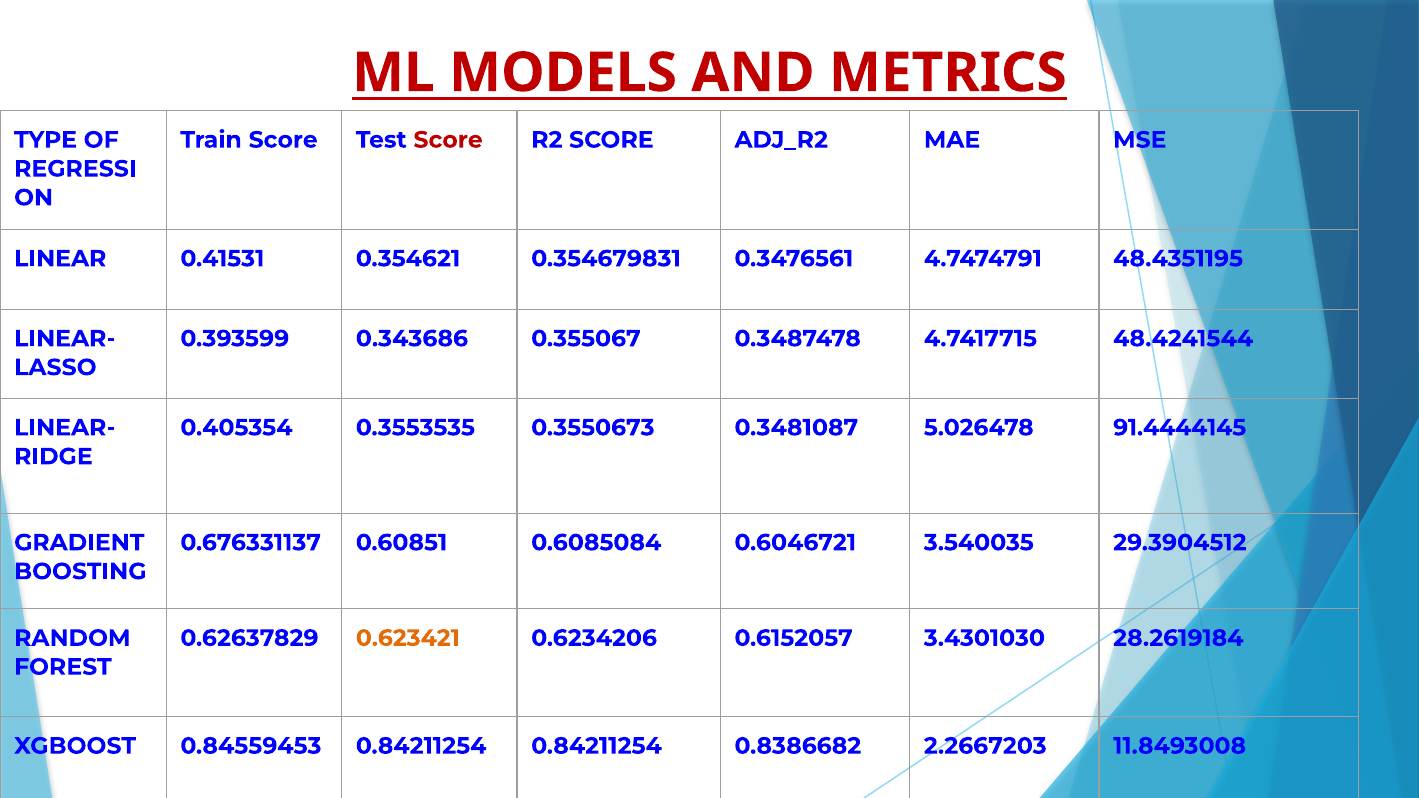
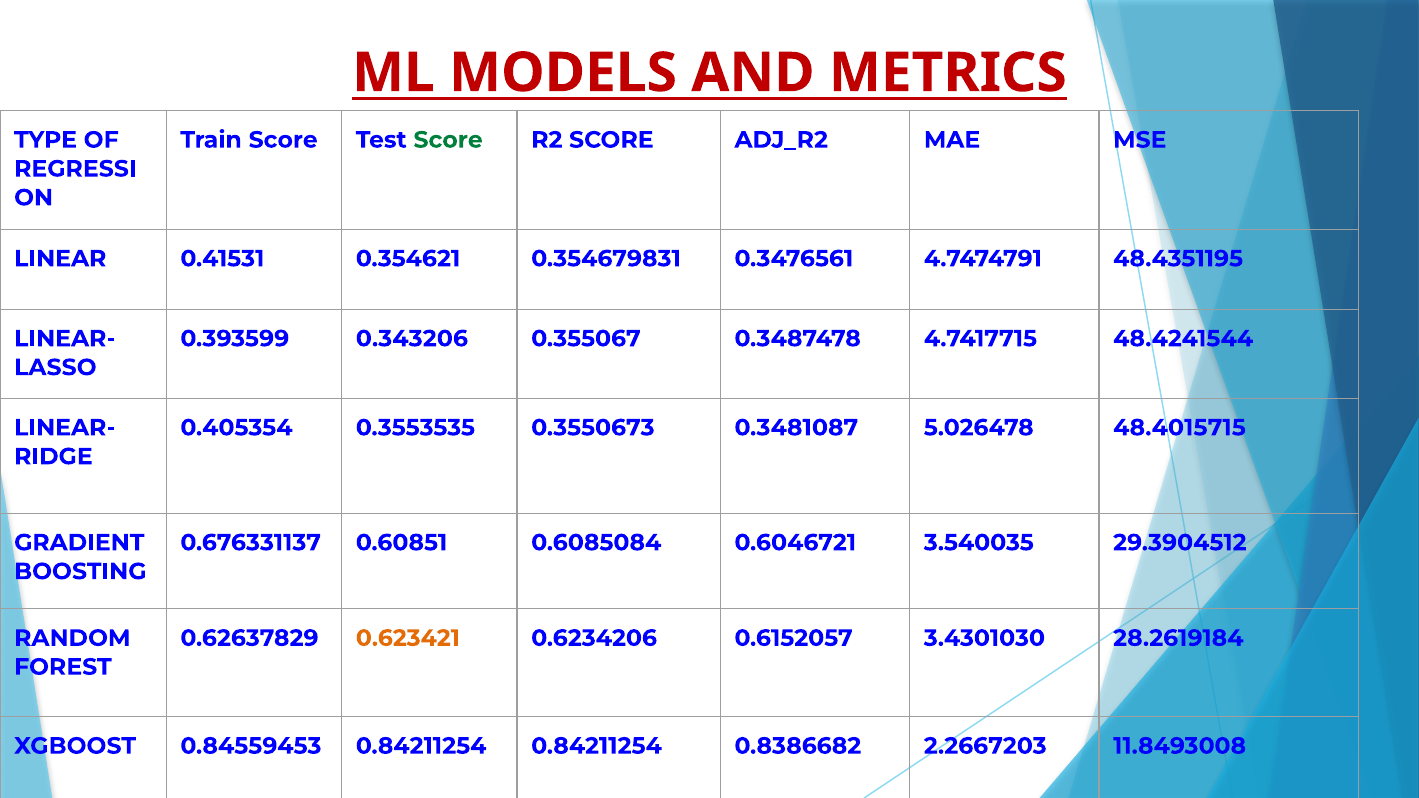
Score at (448, 140) colour: red -> green
0.343686: 0.343686 -> 0.343206
91.4444145: 91.4444145 -> 48.4015715
